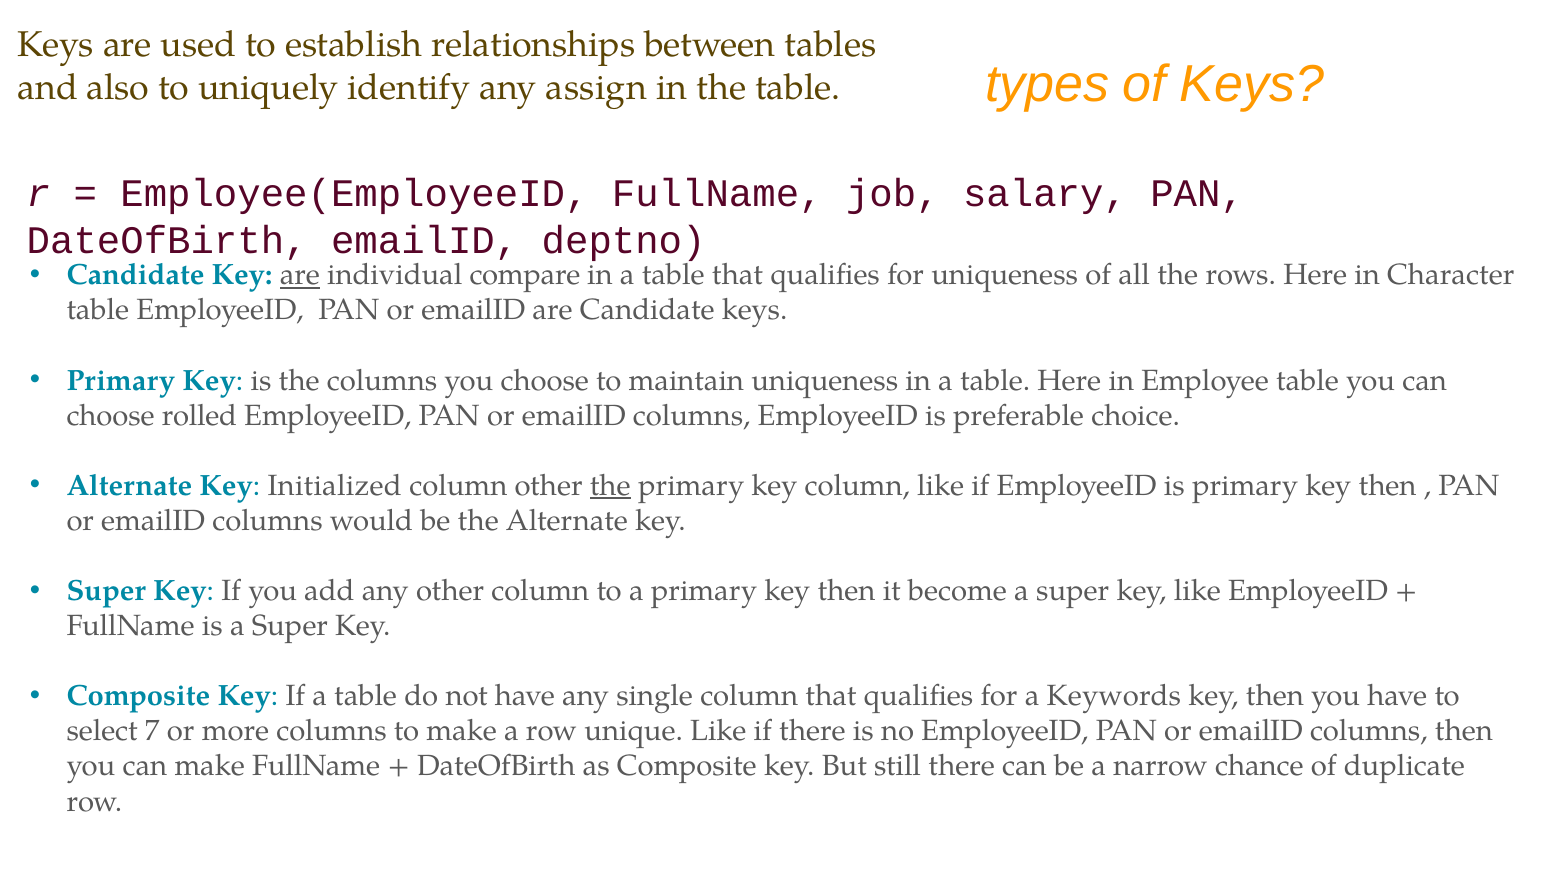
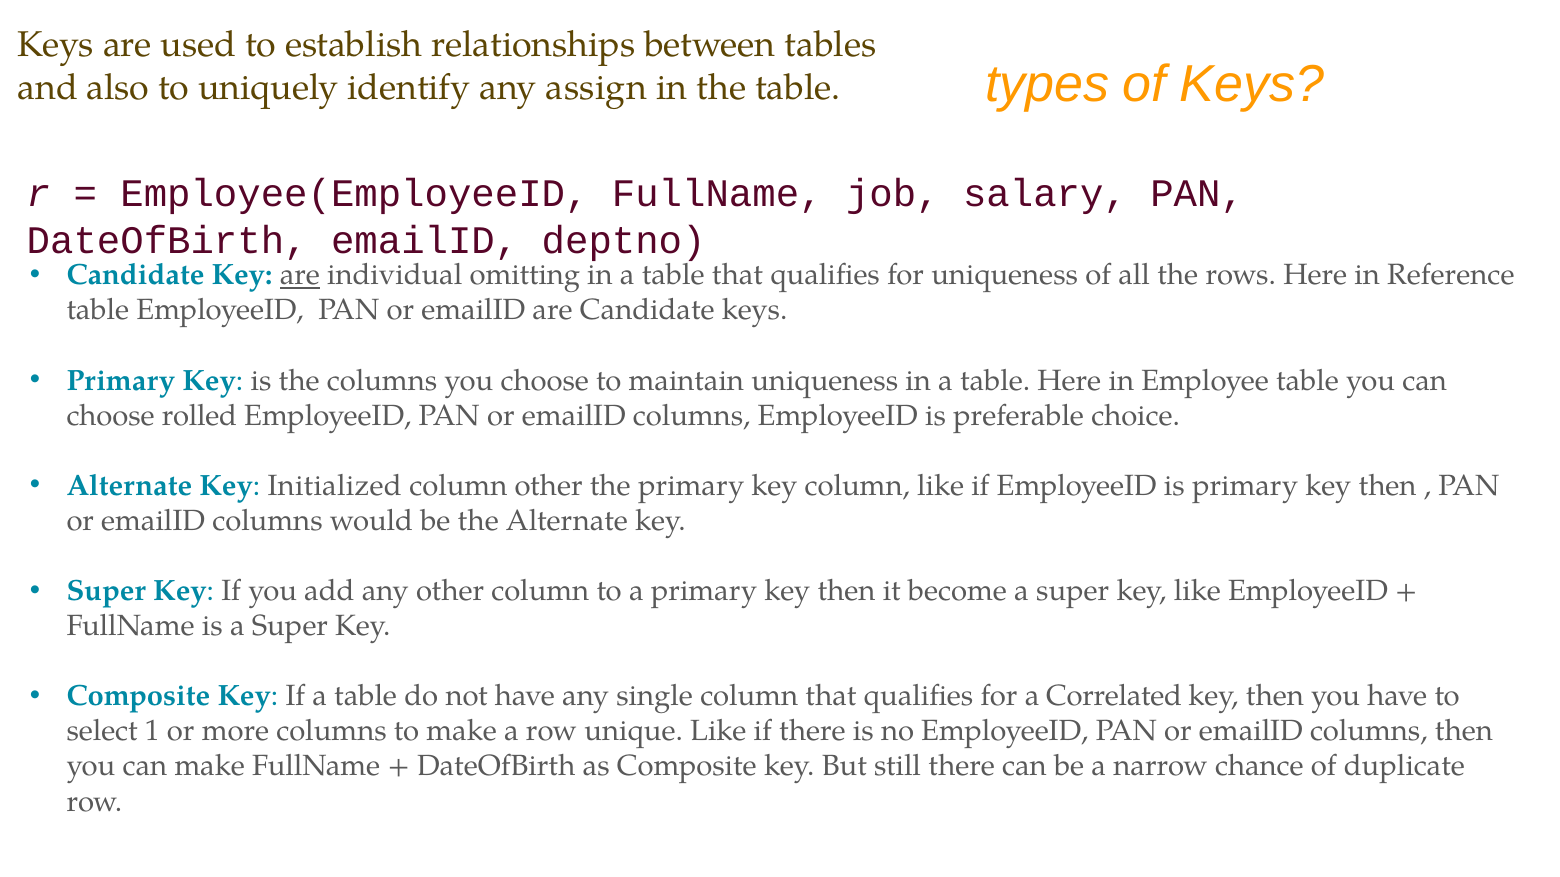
compare: compare -> omitting
Character: Character -> Reference
the at (610, 486) underline: present -> none
Keywords: Keywords -> Correlated
7: 7 -> 1
